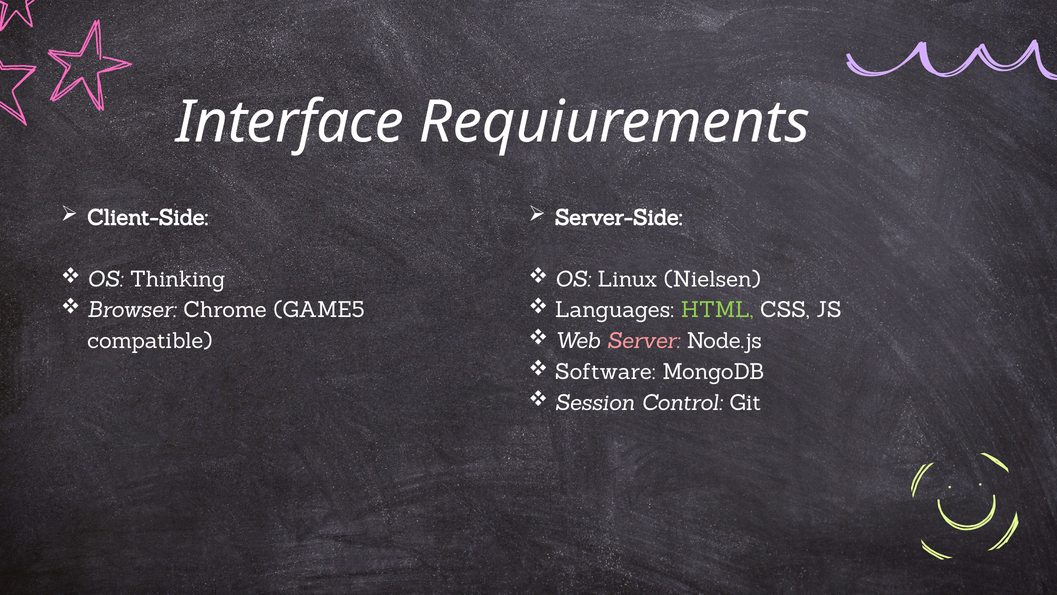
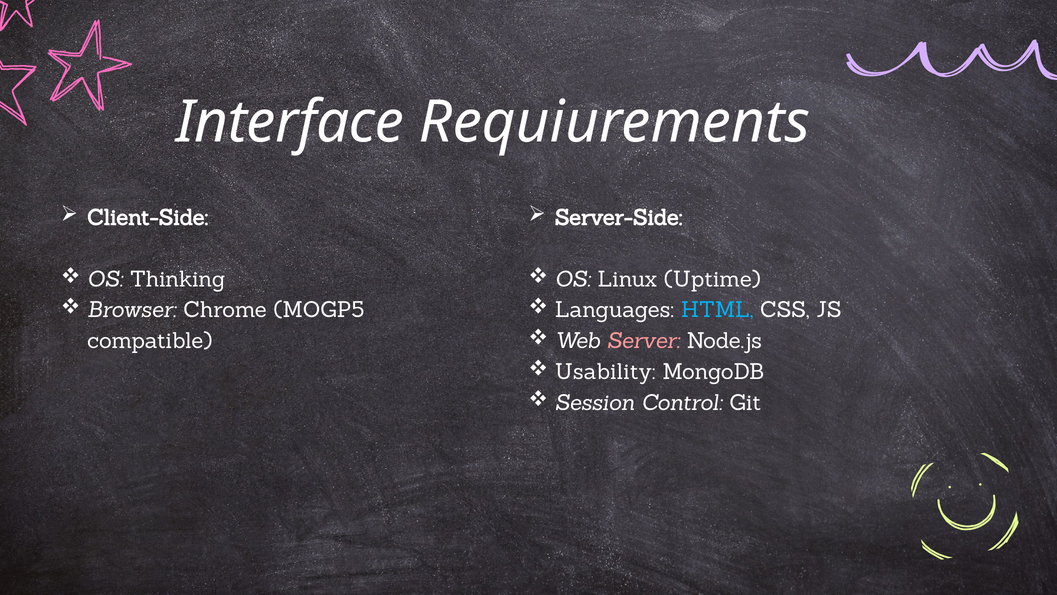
Nielsen: Nielsen -> Uptime
GAME5: GAME5 -> MOGP5
HTML colour: light green -> light blue
Software: Software -> Usability
